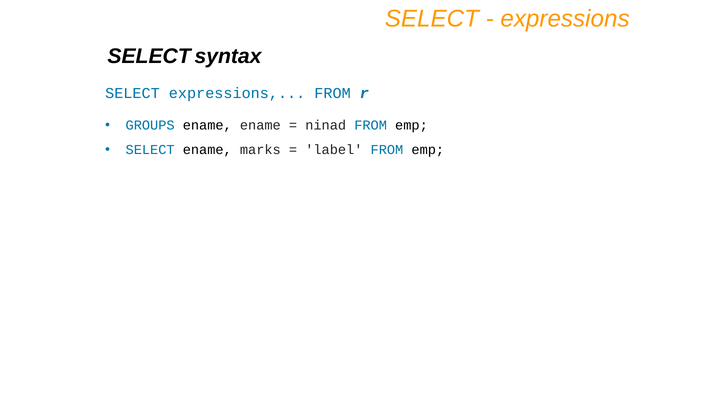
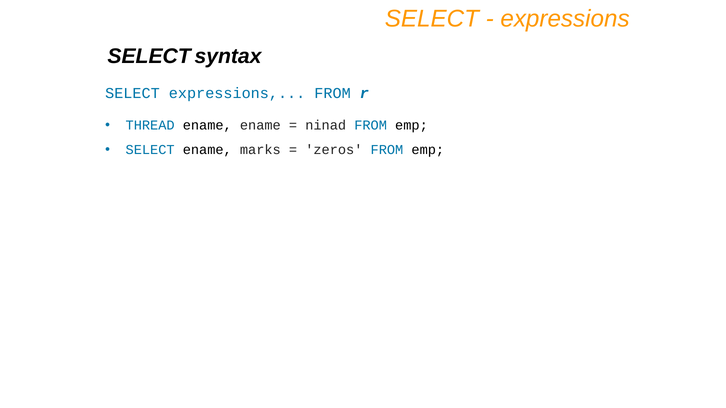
GROUPS: GROUPS -> THREAD
label: label -> zeros
